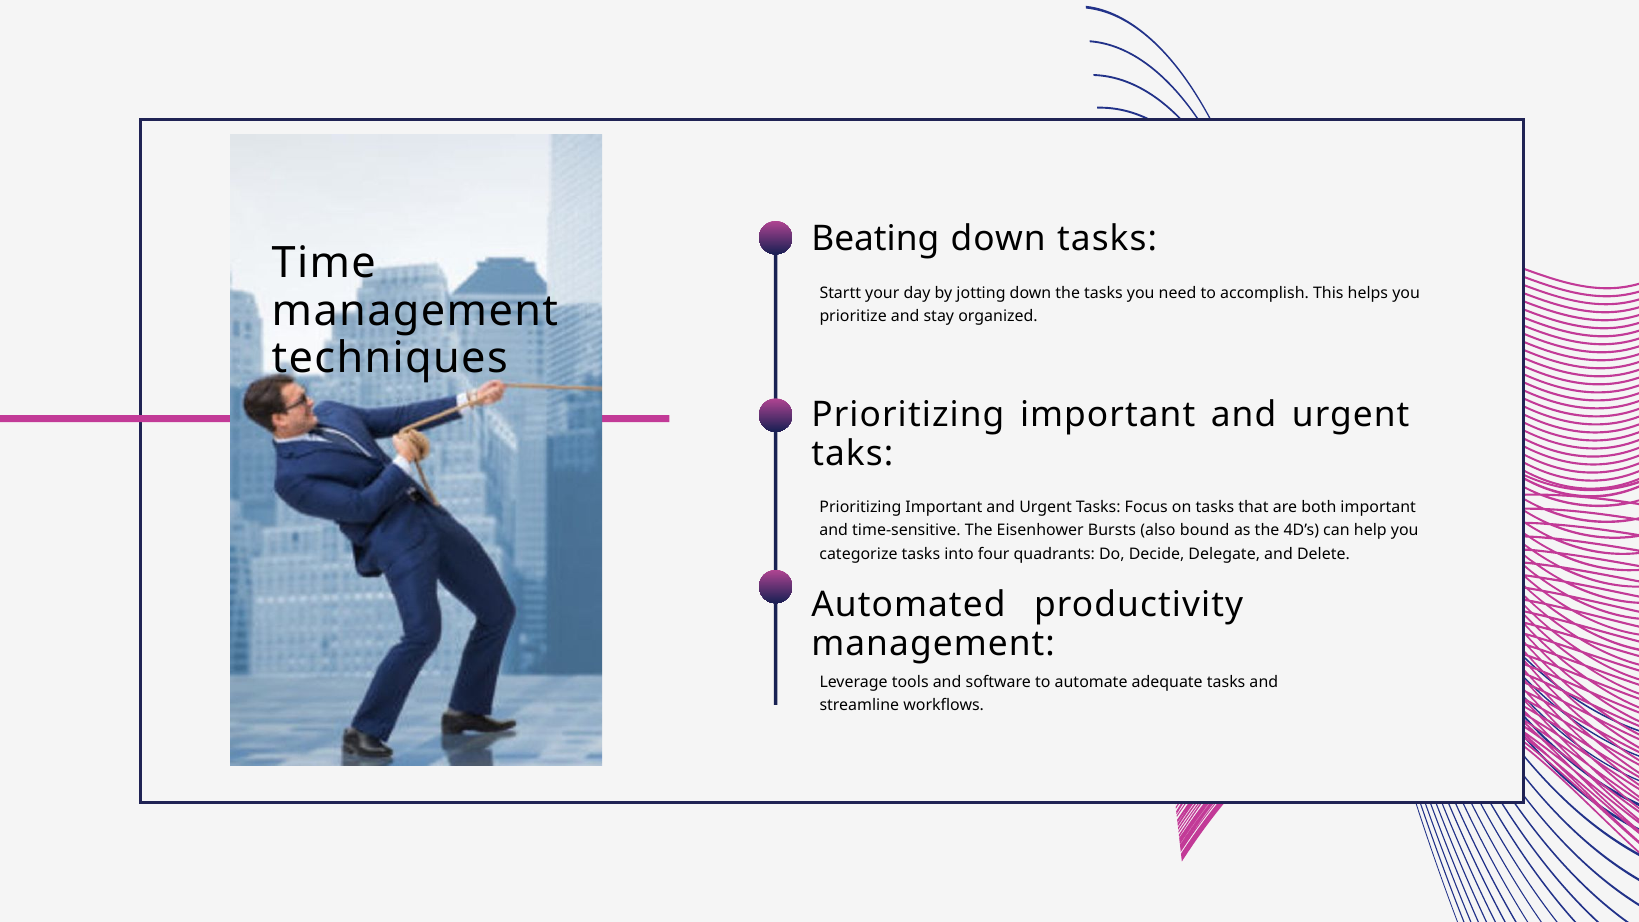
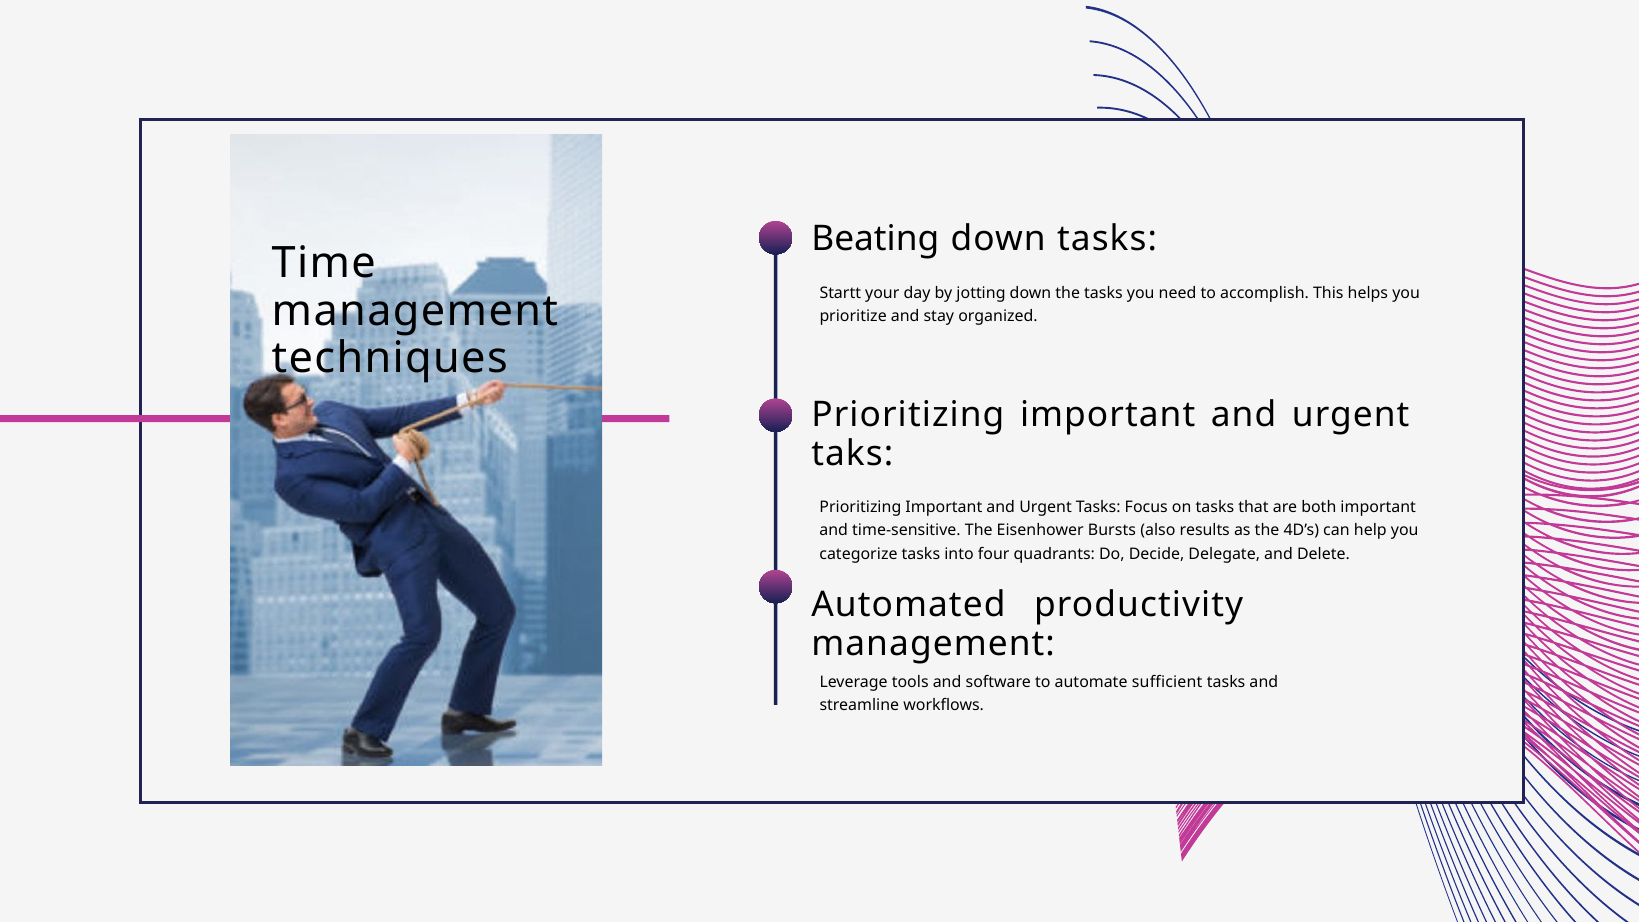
bound: bound -> results
adequate: adequate -> sufficient
